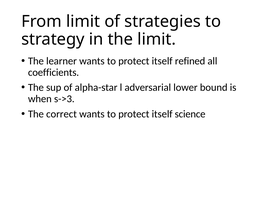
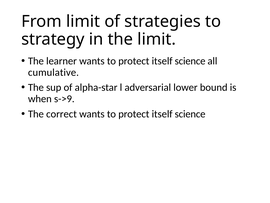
refined at (190, 61): refined -> science
coefficients: coefficients -> cumulative
s->3: s->3 -> s->9
